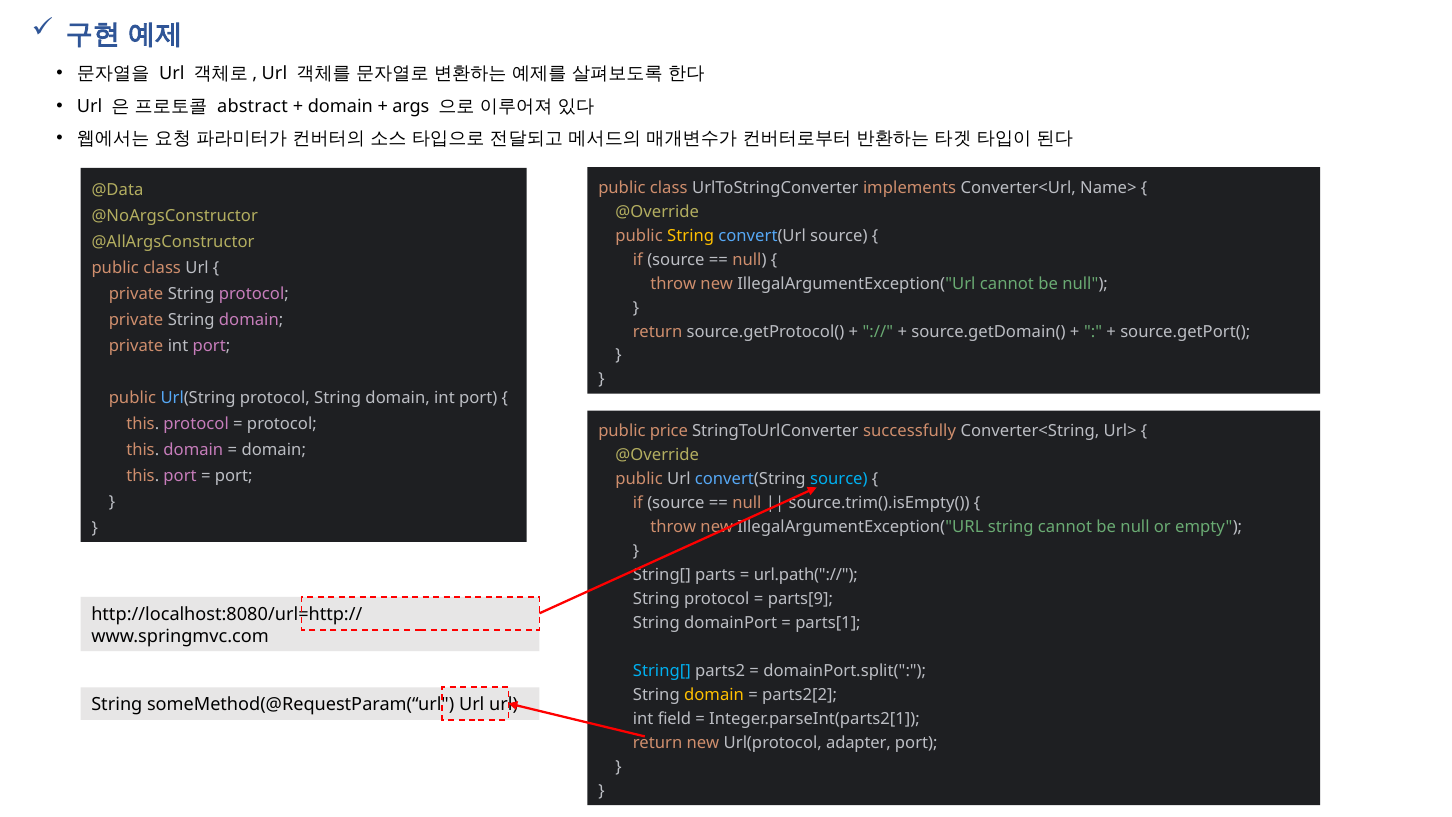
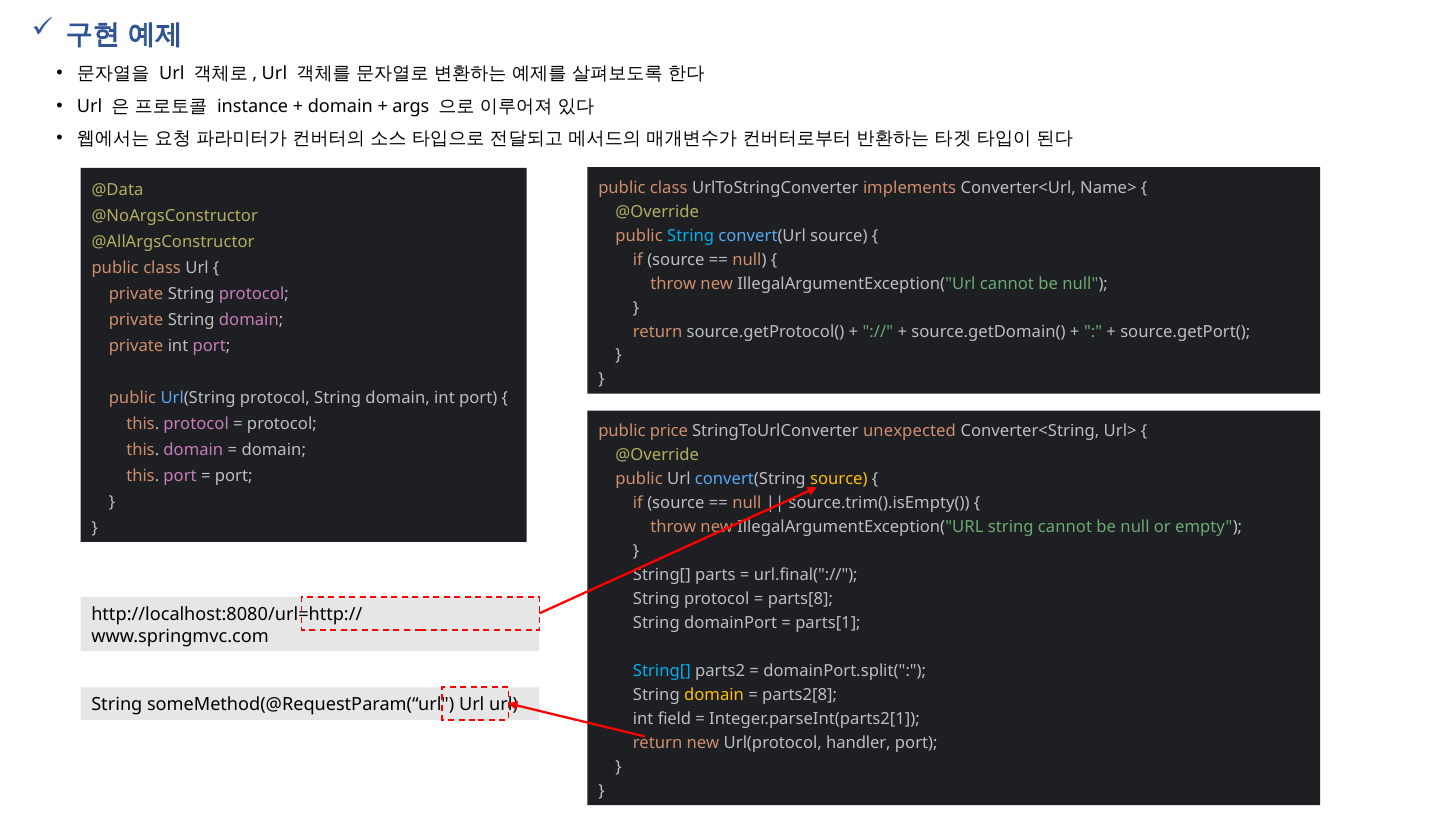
abstract: abstract -> instance
String at (691, 236) colour: yellow -> light blue
successfully: successfully -> unexpected
source at (839, 479) colour: light blue -> yellow
url.path("://: url.path(":// -> url.final("://
parts[9: parts[9 -> parts[8
parts2[2: parts2[2 -> parts2[8
adapter: adapter -> handler
